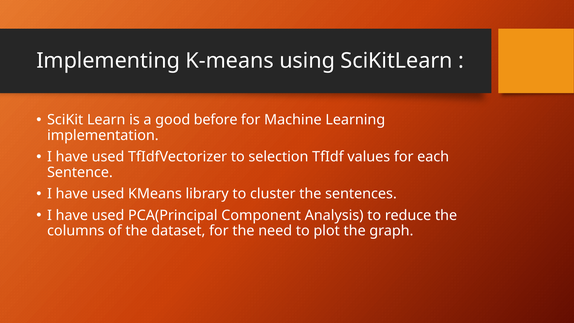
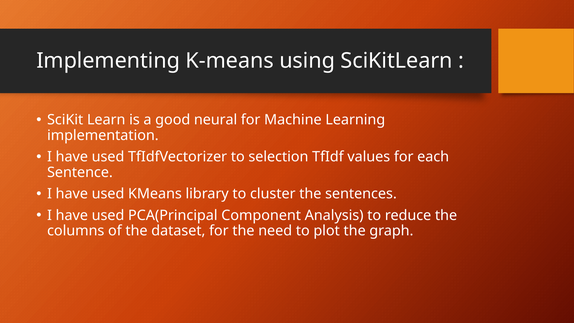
before: before -> neural
